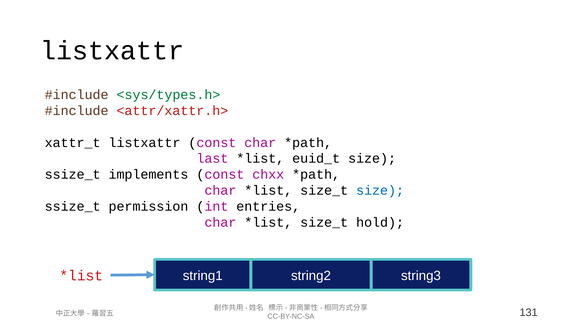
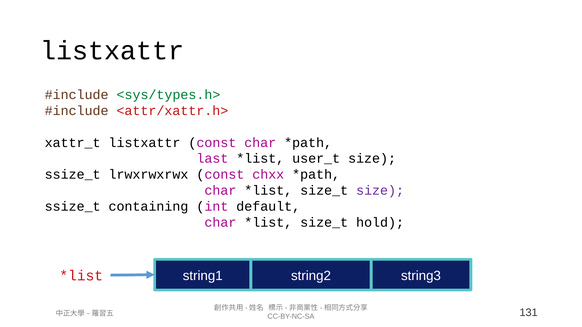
euid_t: euid_t -> user_t
implements: implements -> lrwxrwxrwx
size at (380, 191) colour: blue -> purple
permission: permission -> containing
entries: entries -> default
